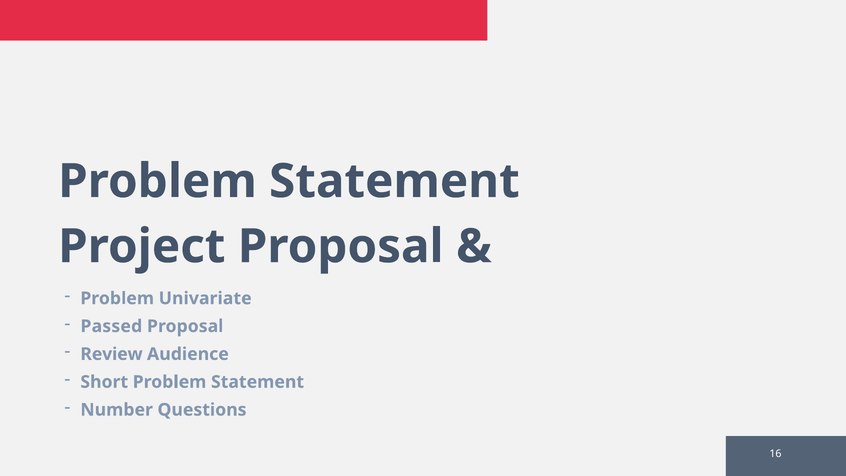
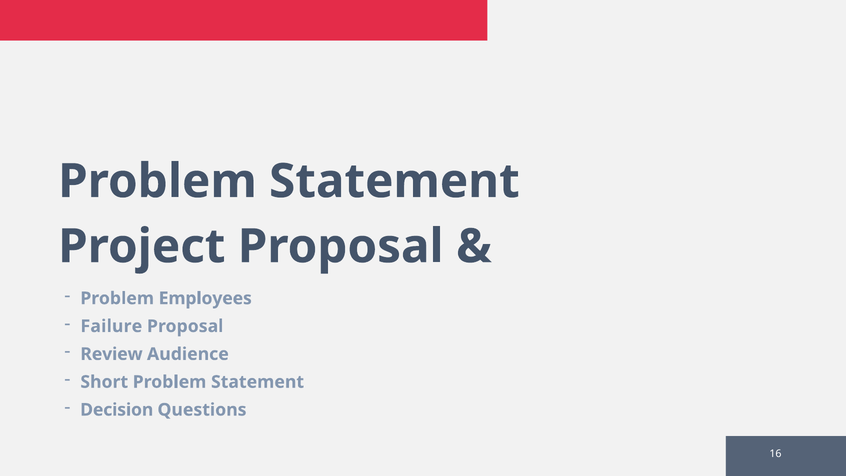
Univariate: Univariate -> Employees
Passed: Passed -> Failure
Number: Number -> Decision
